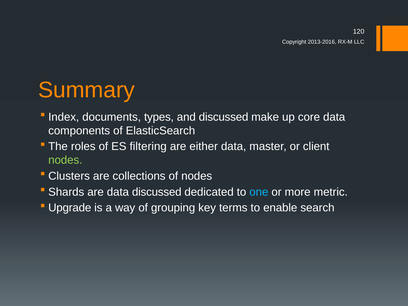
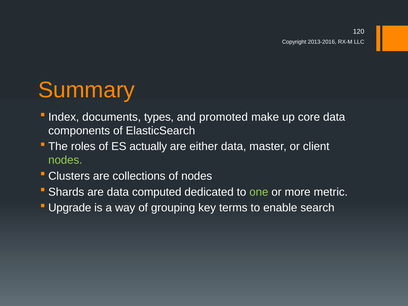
and discussed: discussed -> promoted
filtering: filtering -> actually
data discussed: discussed -> computed
one colour: light blue -> light green
